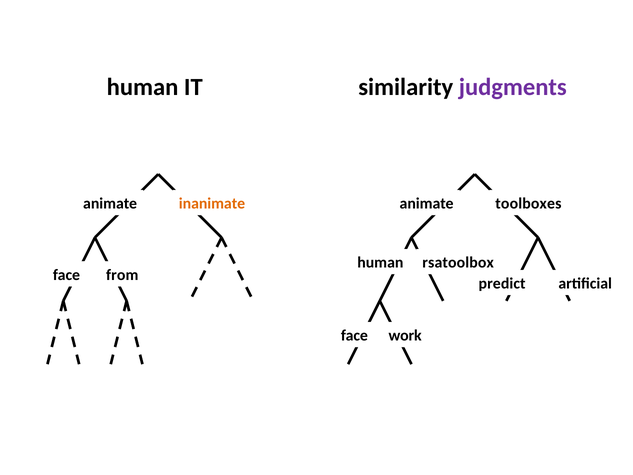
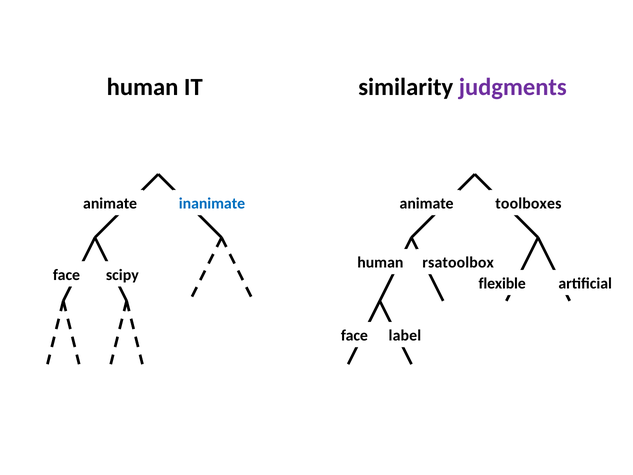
inanimate colour: orange -> blue
from: from -> scipy
predict: predict -> flexible
work: work -> label
